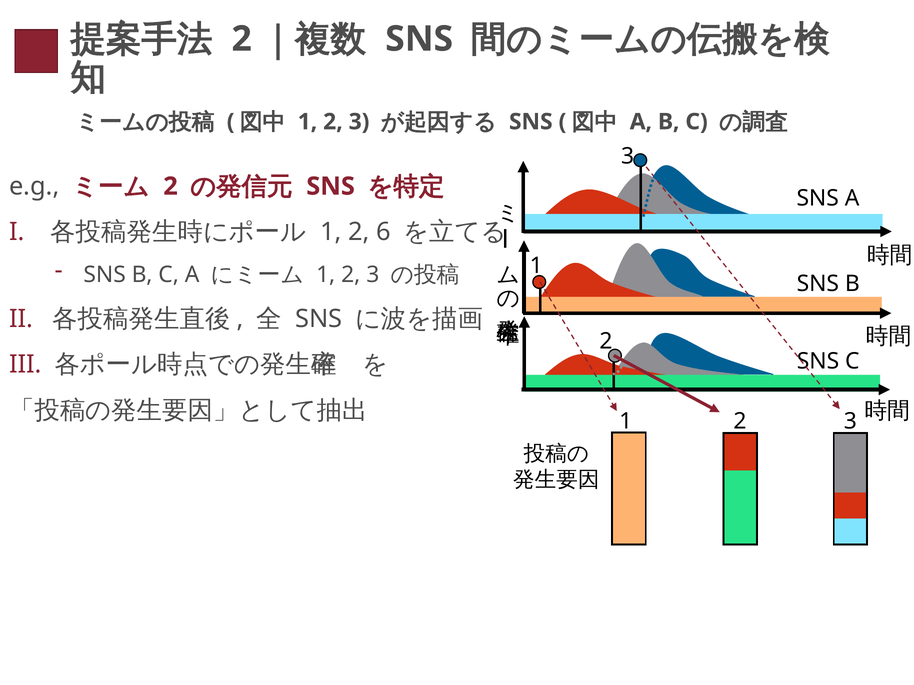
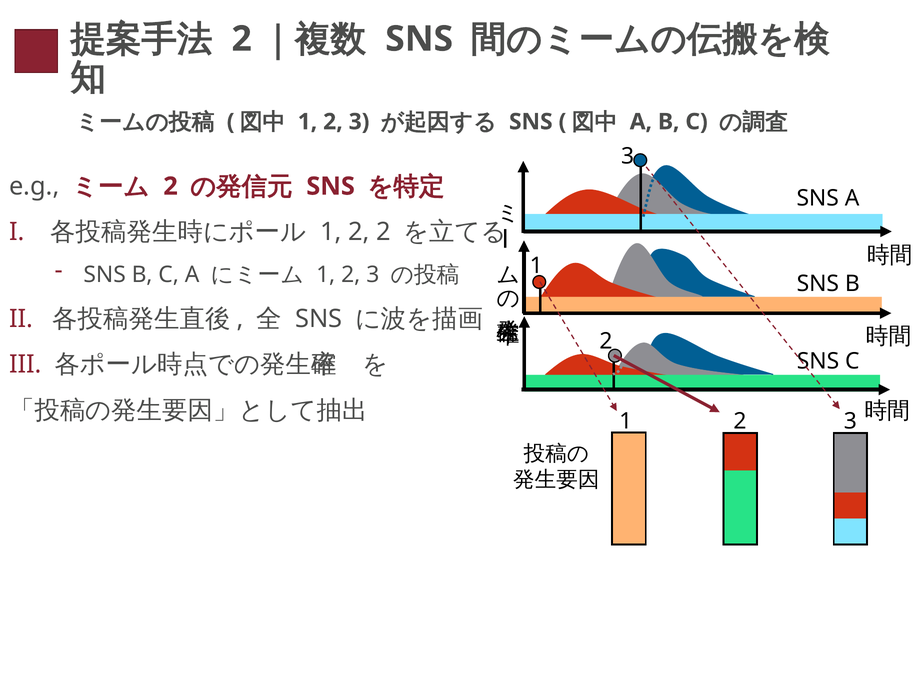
2 6: 6 -> 2
